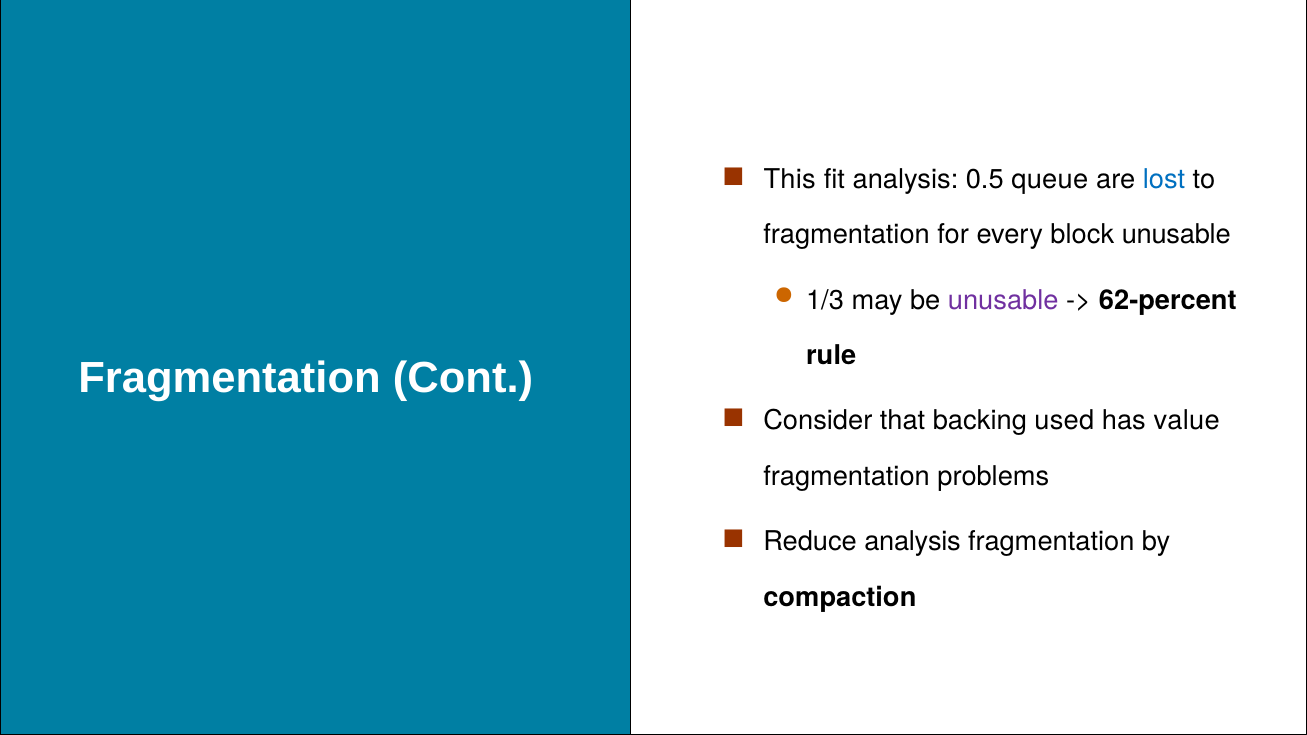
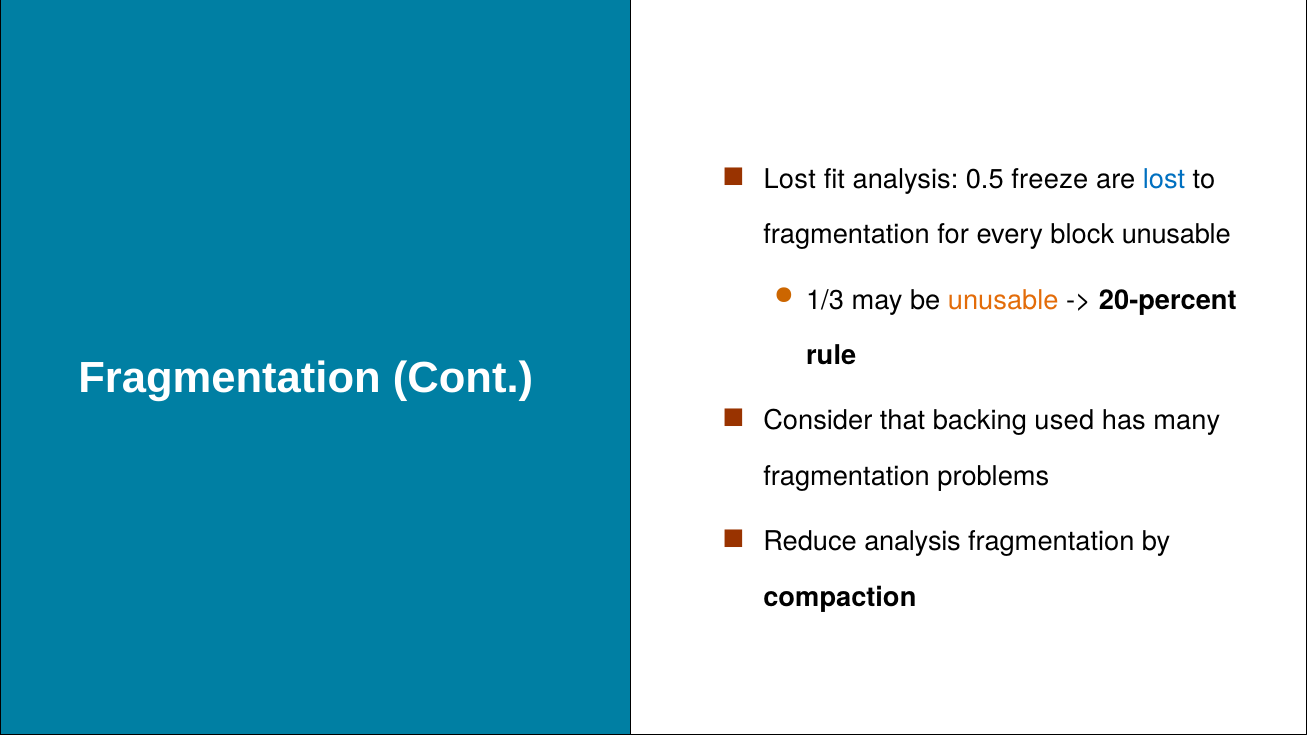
This at (790, 179): This -> Lost
queue: queue -> freeze
unusable at (1003, 300) colour: purple -> orange
62-percent: 62-percent -> 20-percent
value: value -> many
